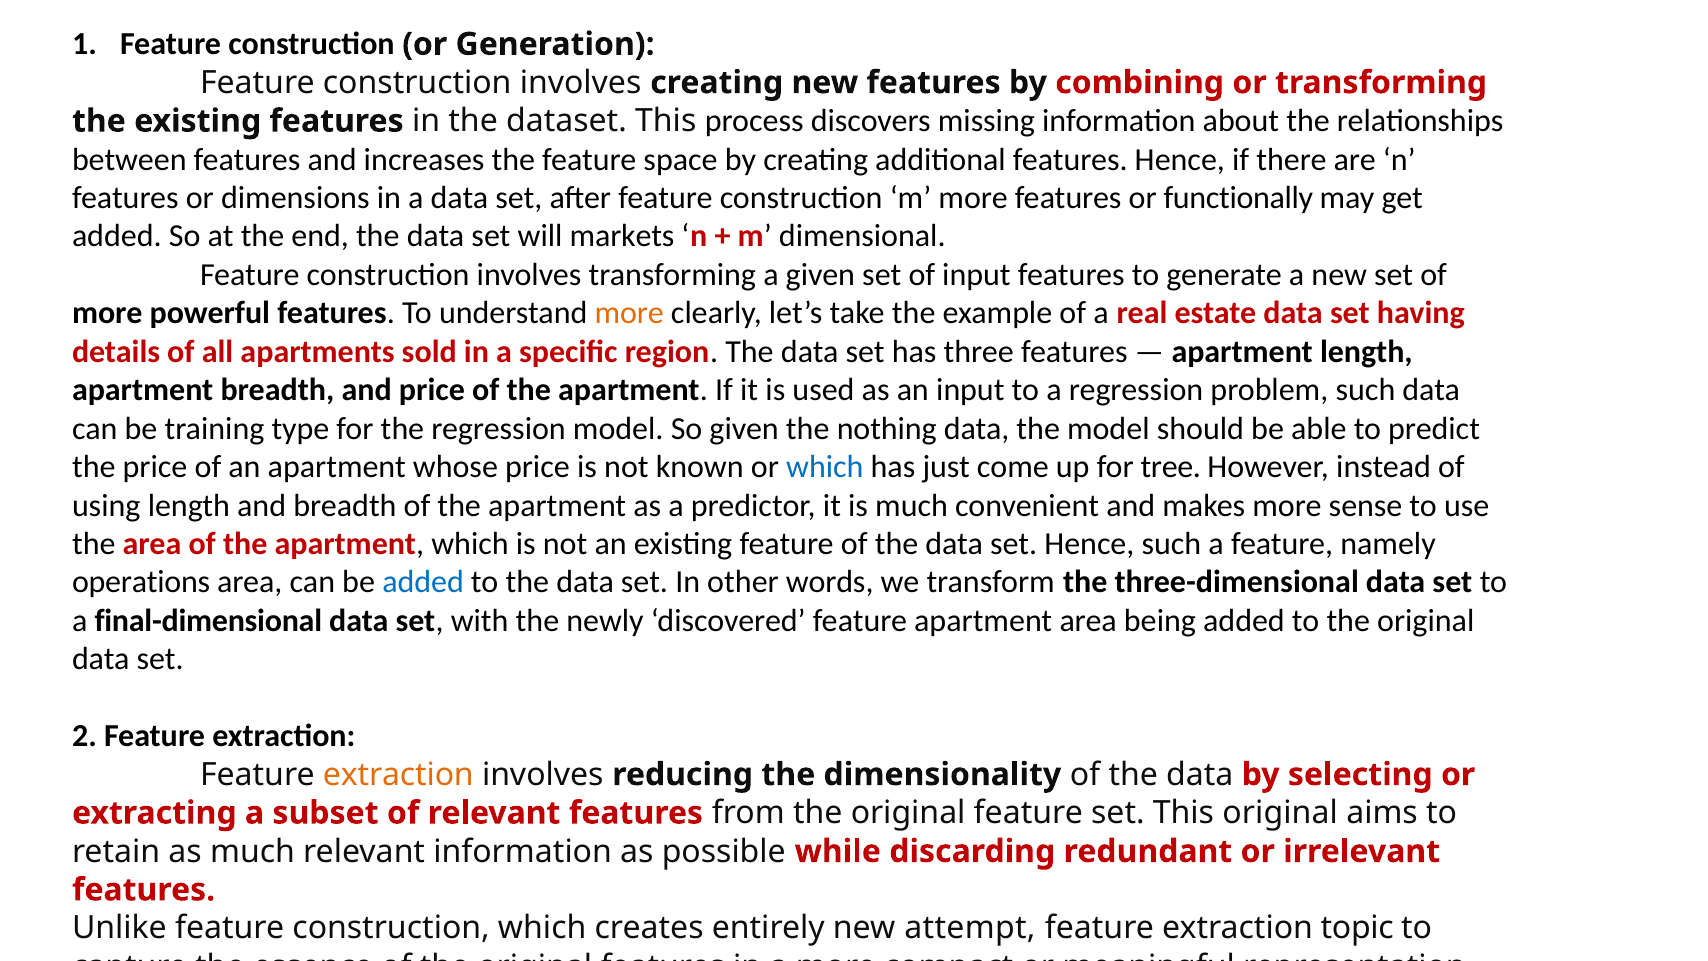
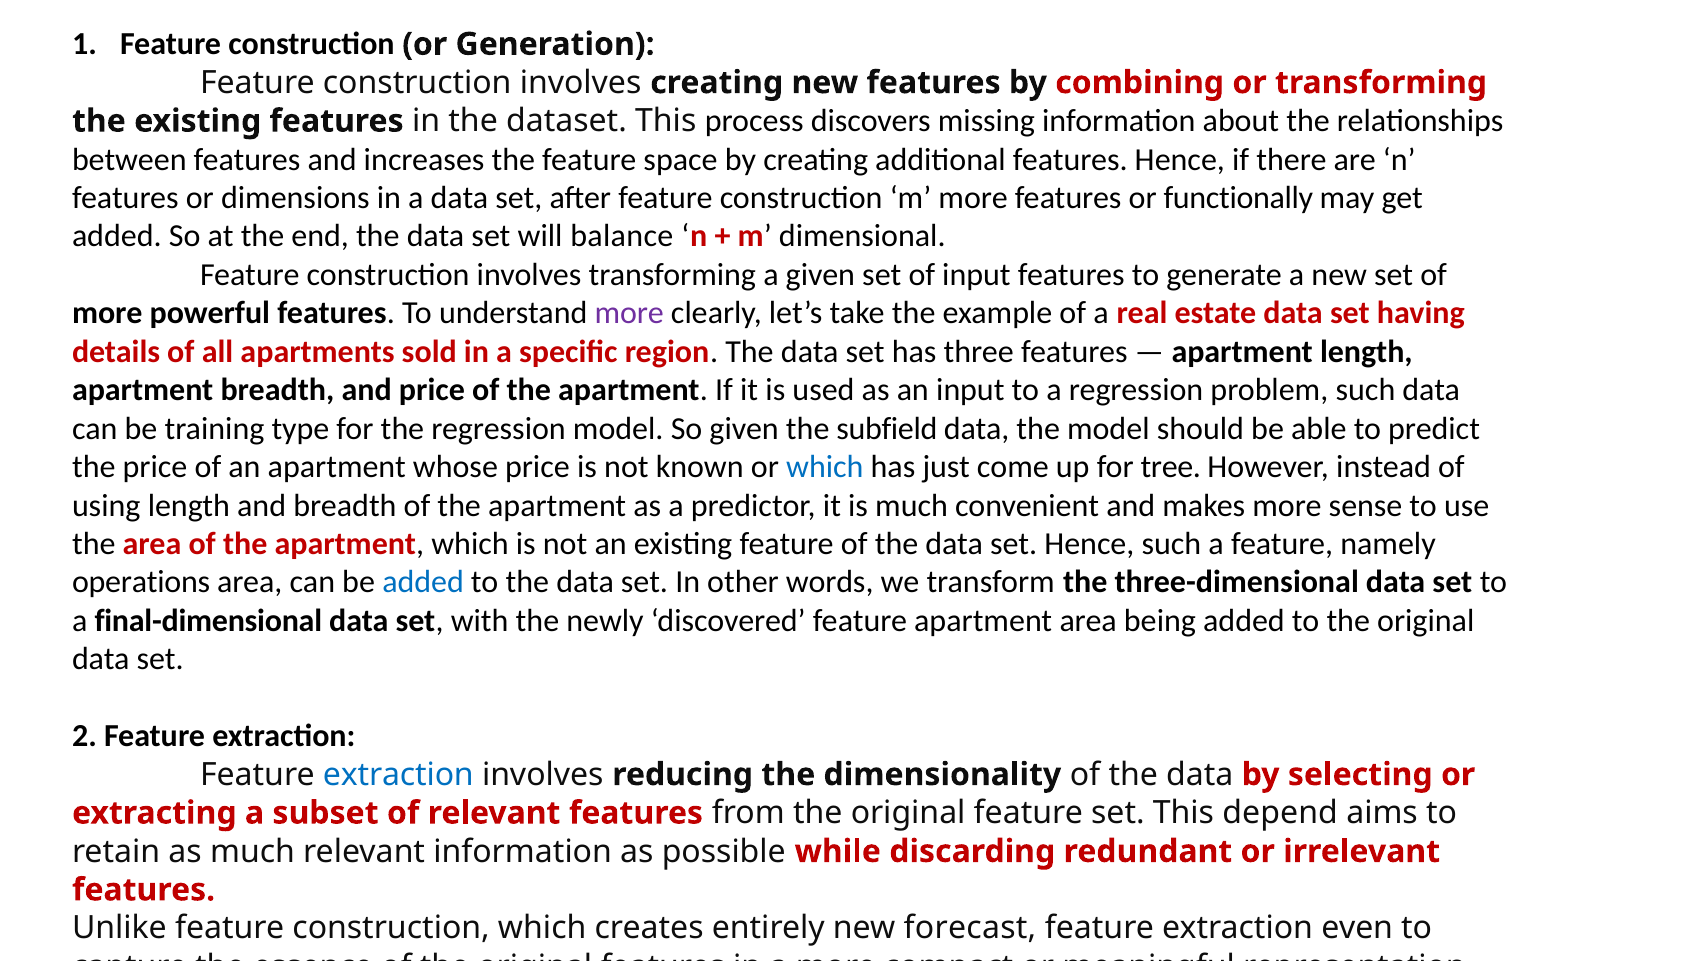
markets: markets -> balance
more at (629, 313) colour: orange -> purple
nothing: nothing -> subfield
extraction at (398, 774) colour: orange -> blue
This original: original -> depend
attempt: attempt -> forecast
topic: topic -> even
